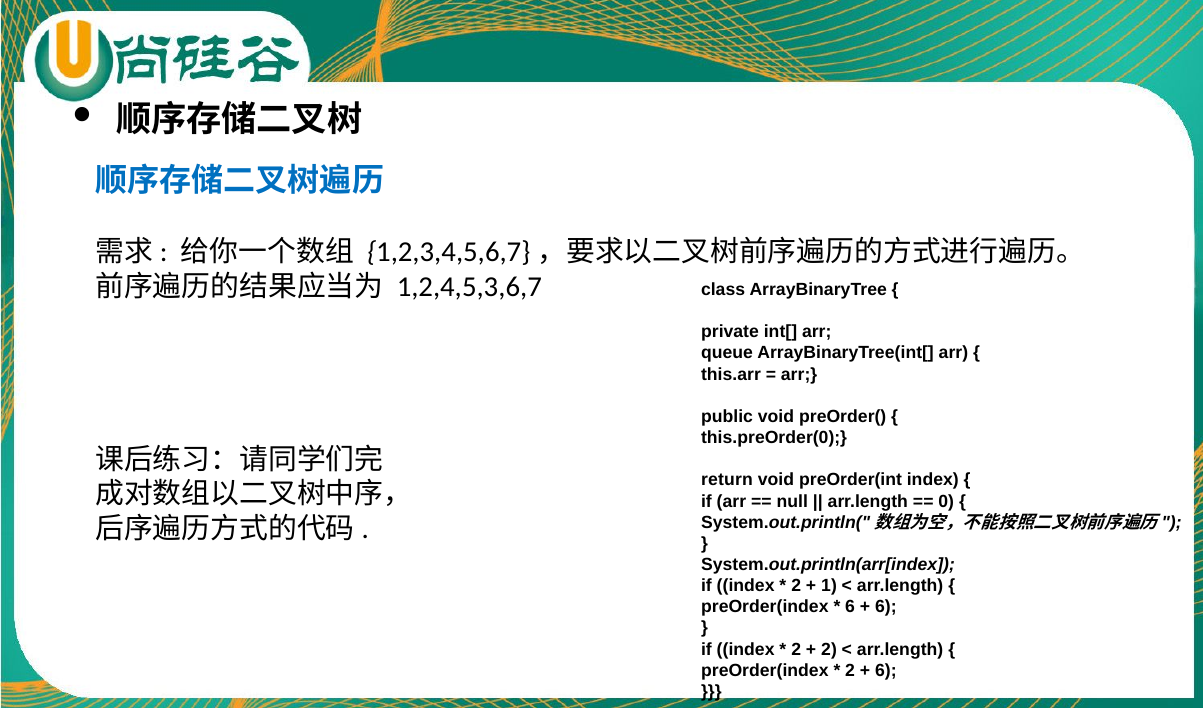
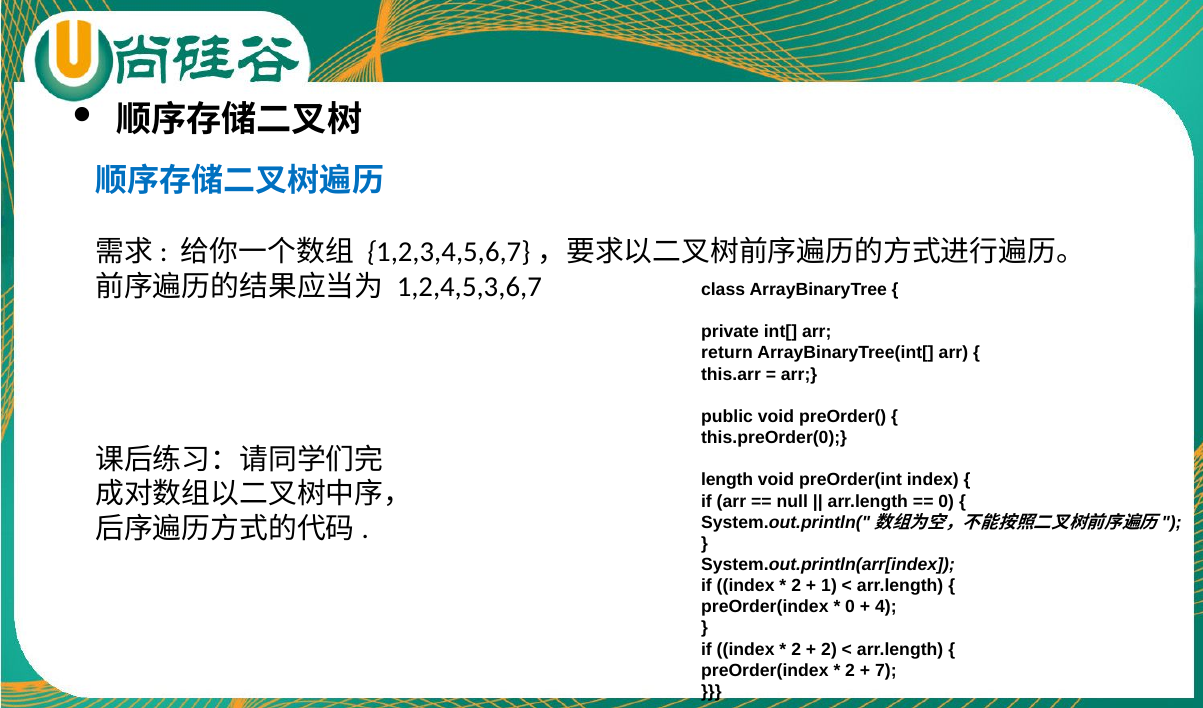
queue: queue -> return
return: return -> length
6 at (850, 607): 6 -> 0
6 at (886, 607): 6 -> 4
6 at (886, 671): 6 -> 7
